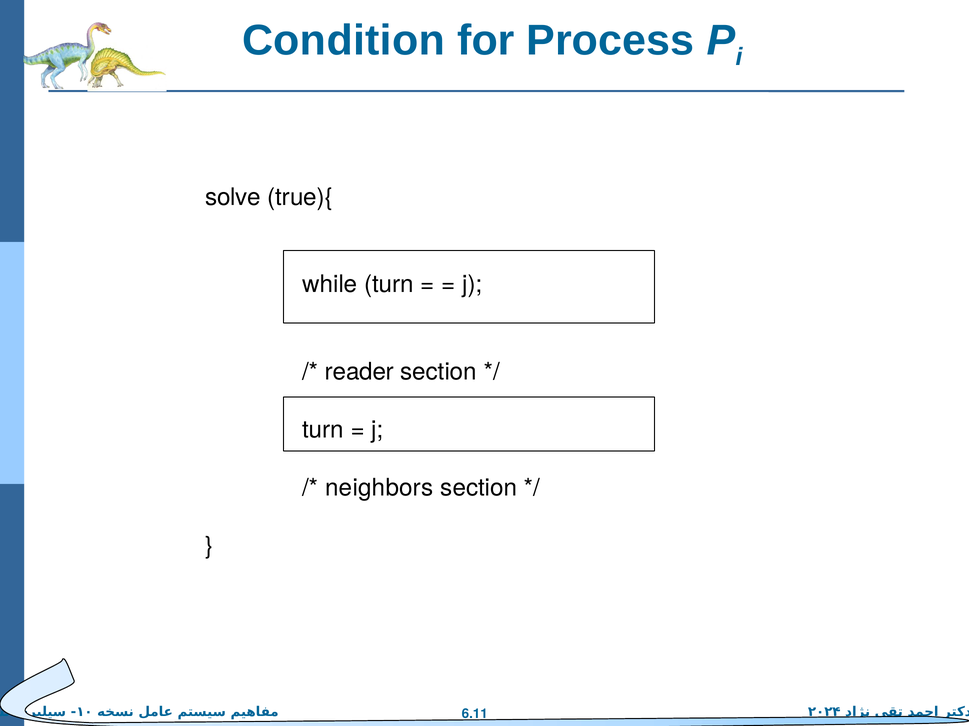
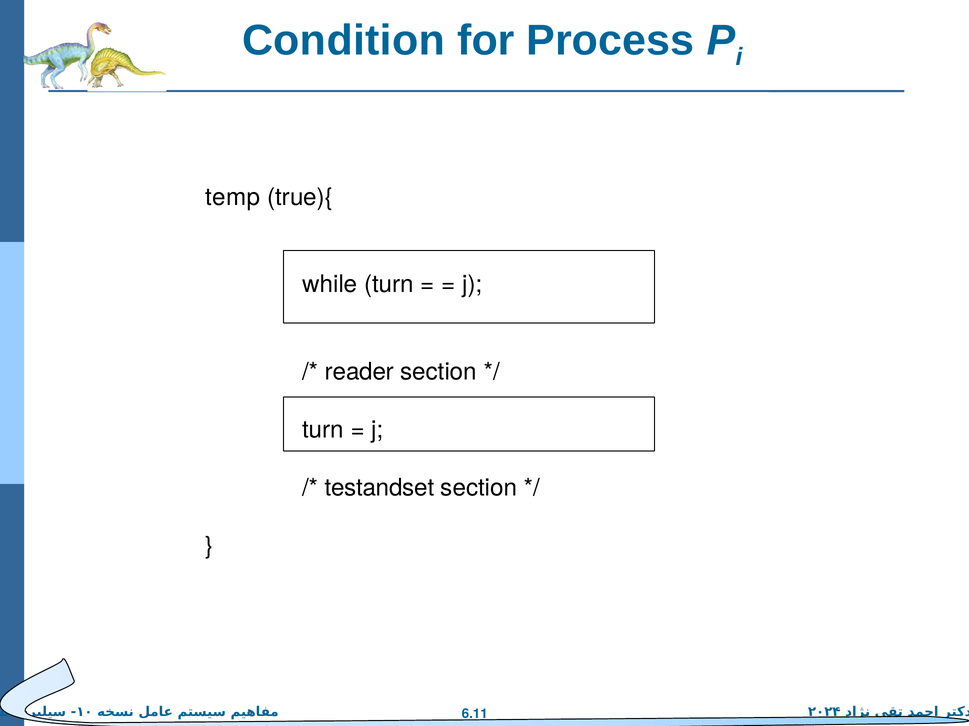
solve: solve -> temp
neighbors: neighbors -> testandset
